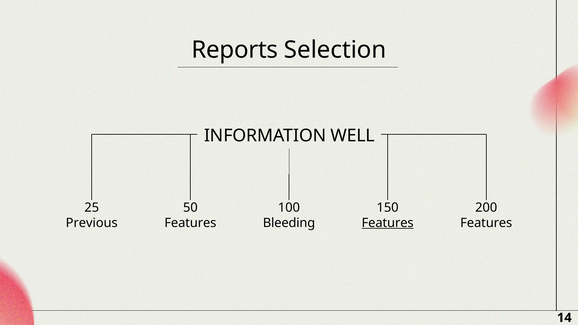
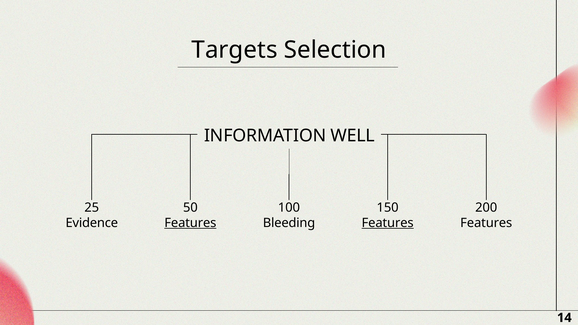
Reports: Reports -> Targets
Previous: Previous -> Evidence
Features at (190, 223) underline: none -> present
